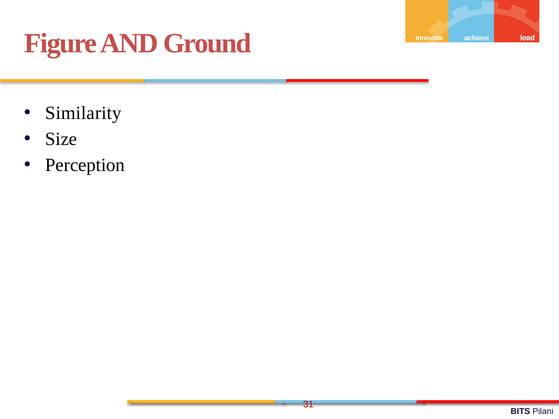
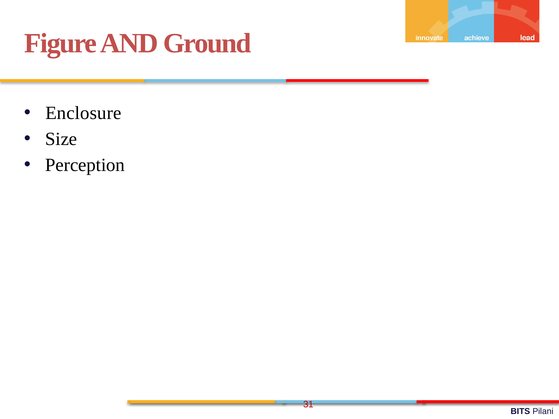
Similarity: Similarity -> Enclosure
